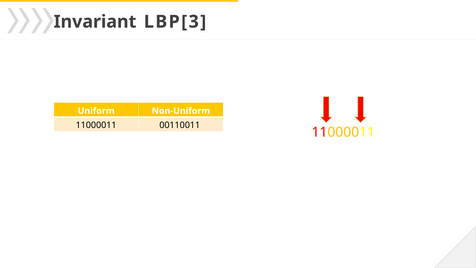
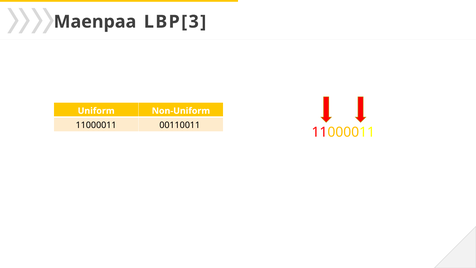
Invariant: Invariant -> Maenpaa
